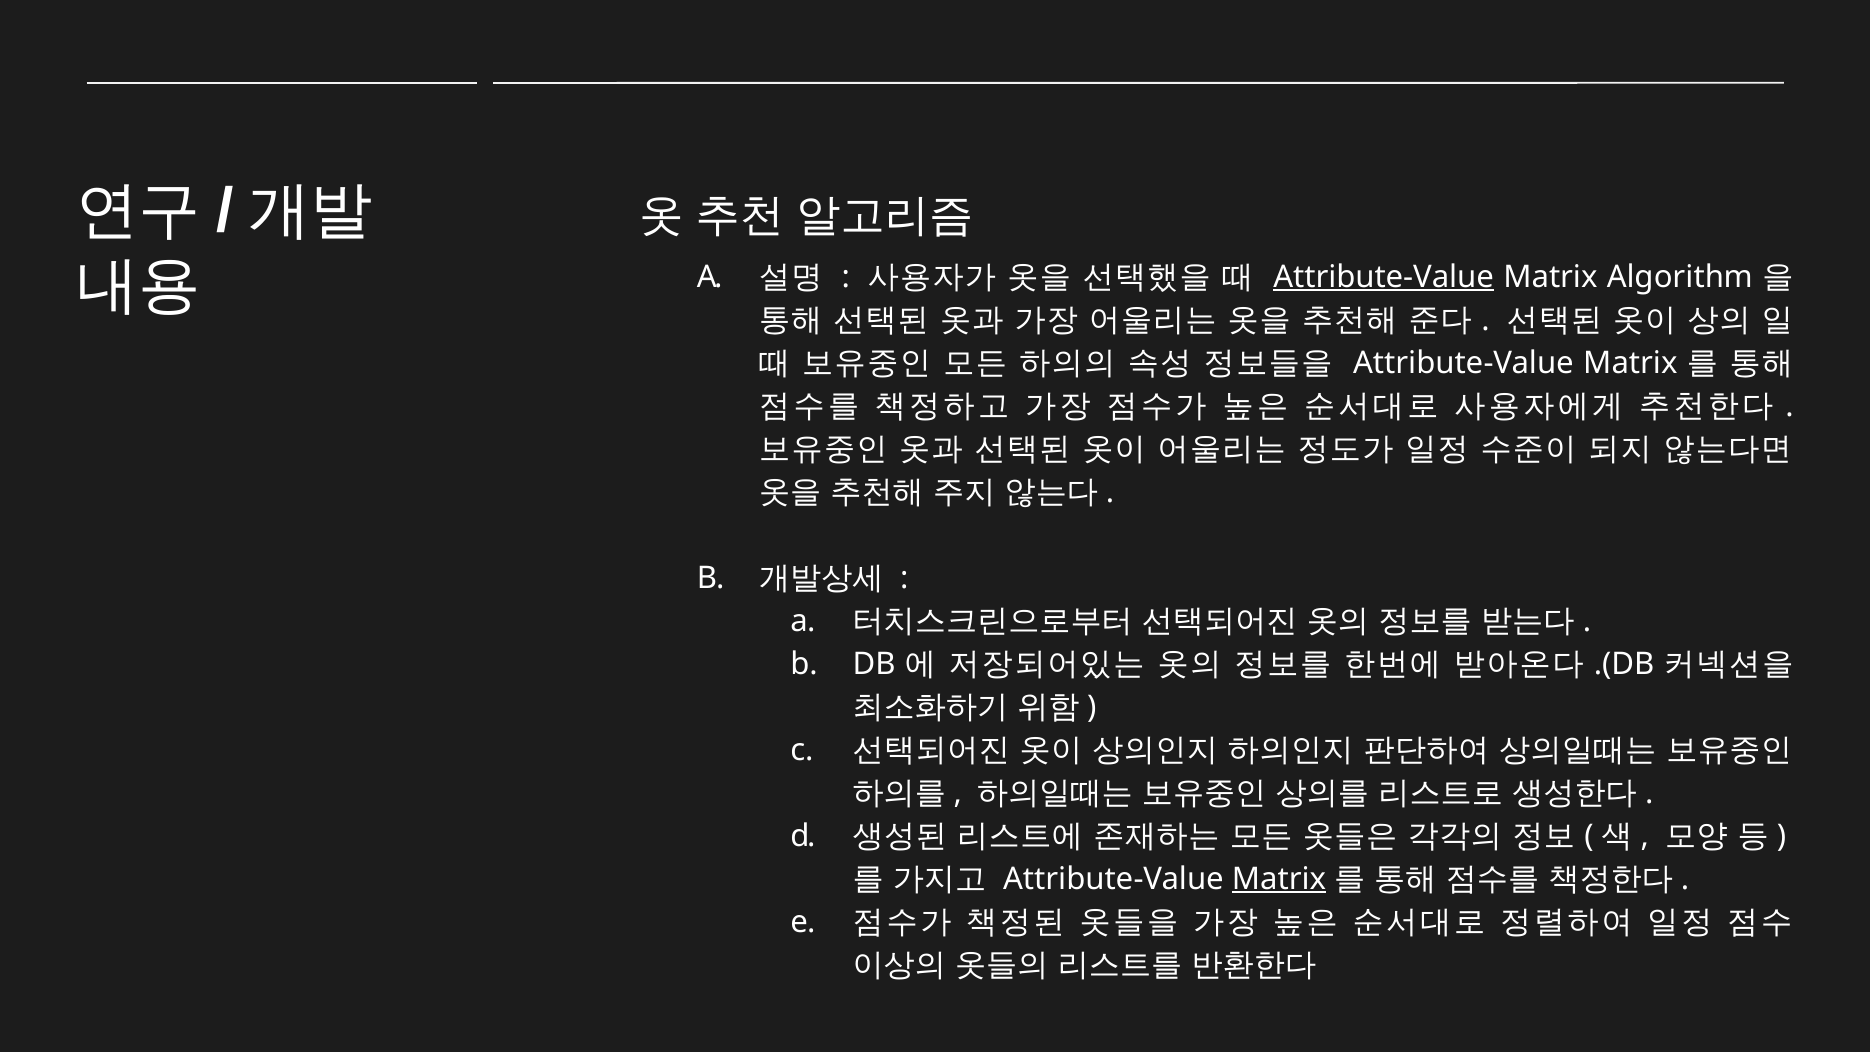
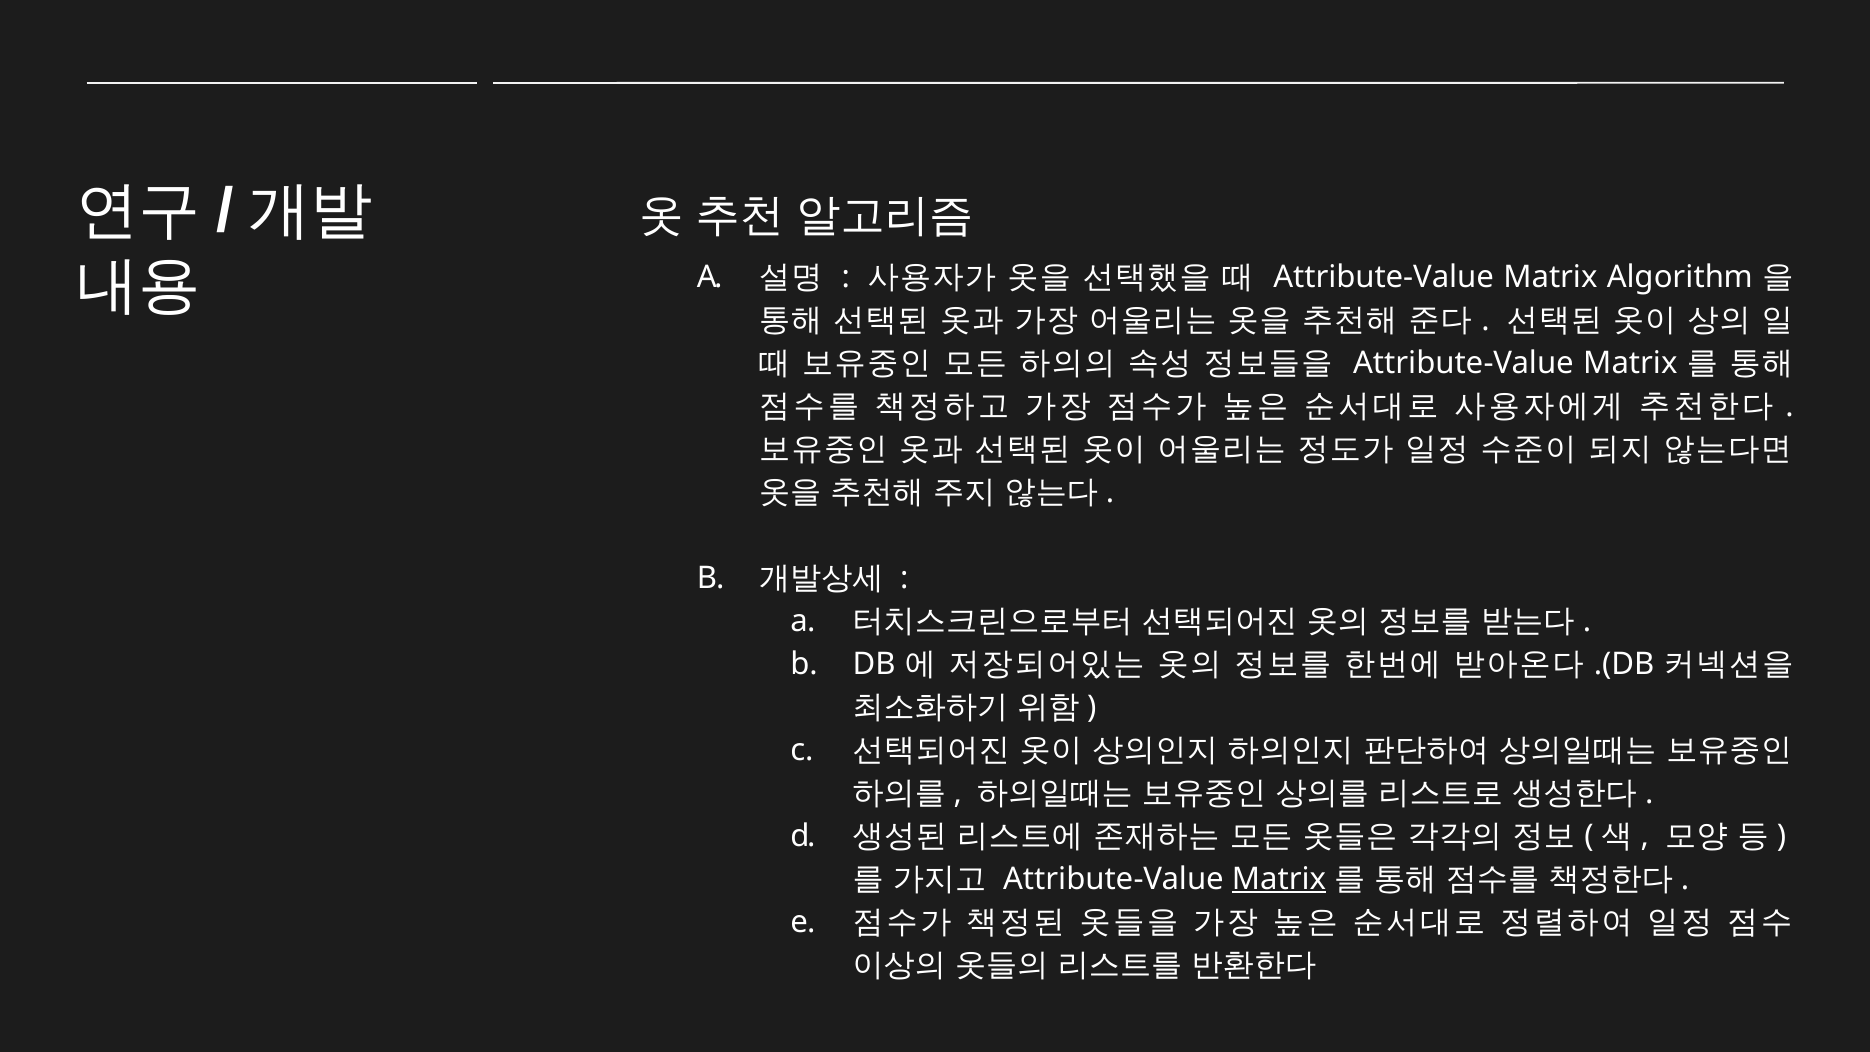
Attribute-Value at (1384, 277) underline: present -> none
